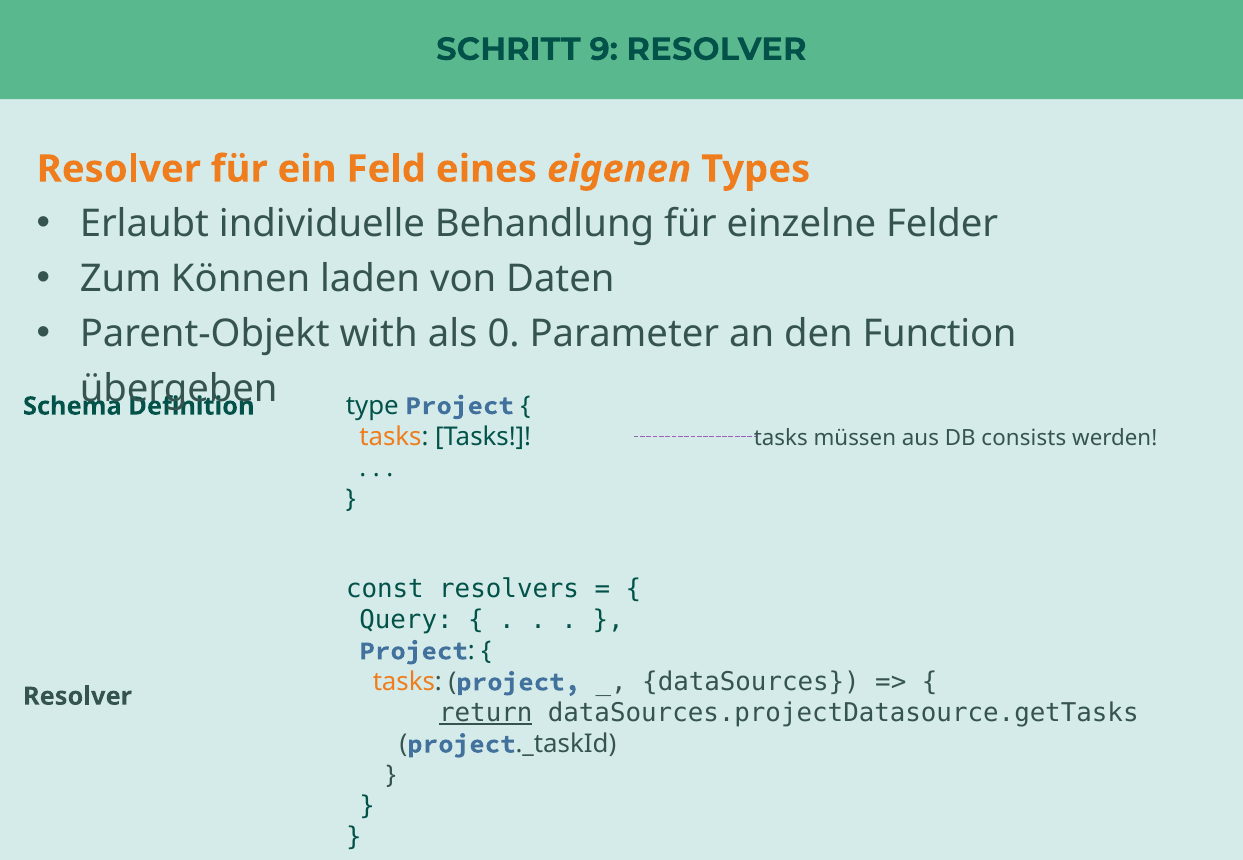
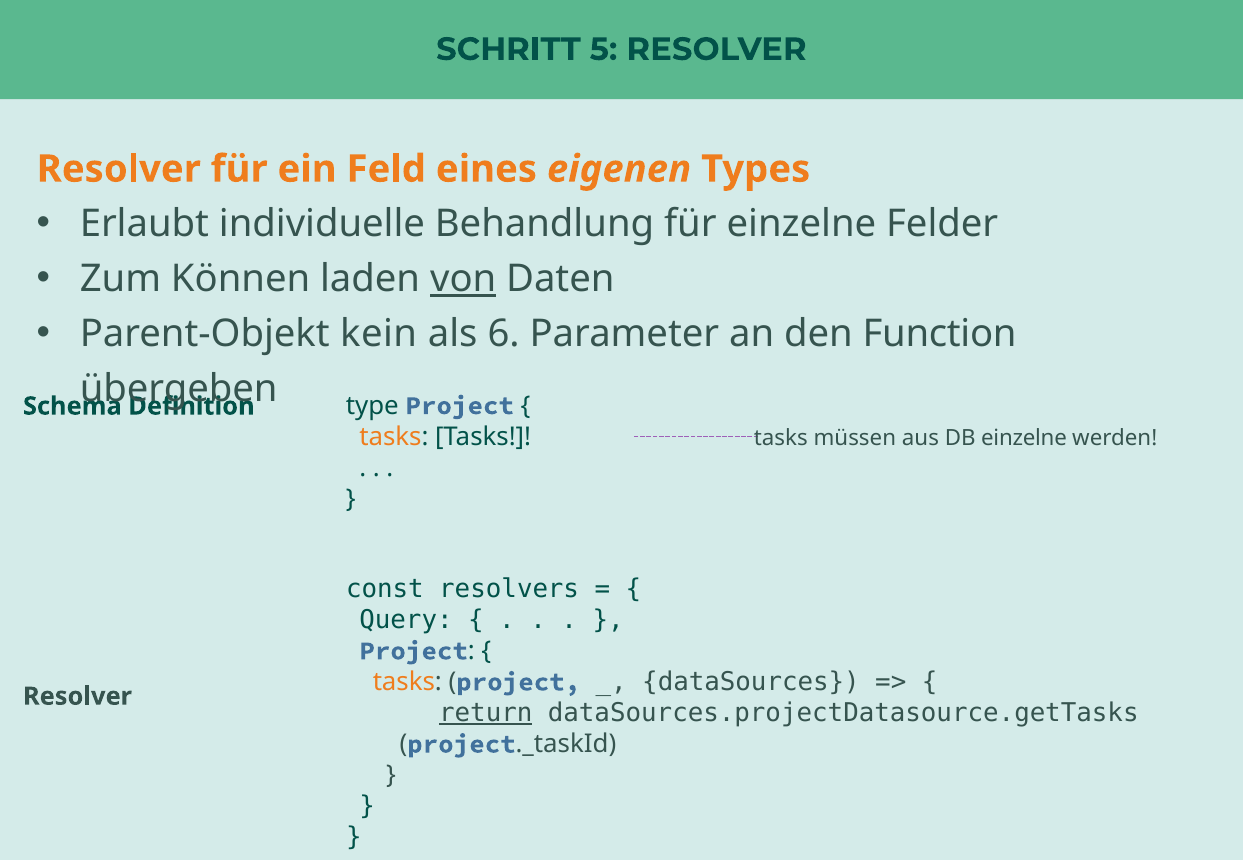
9: 9 -> 5
von underline: none -> present
with: with -> kein
0: 0 -> 6
DB consists: consists -> einzelne
